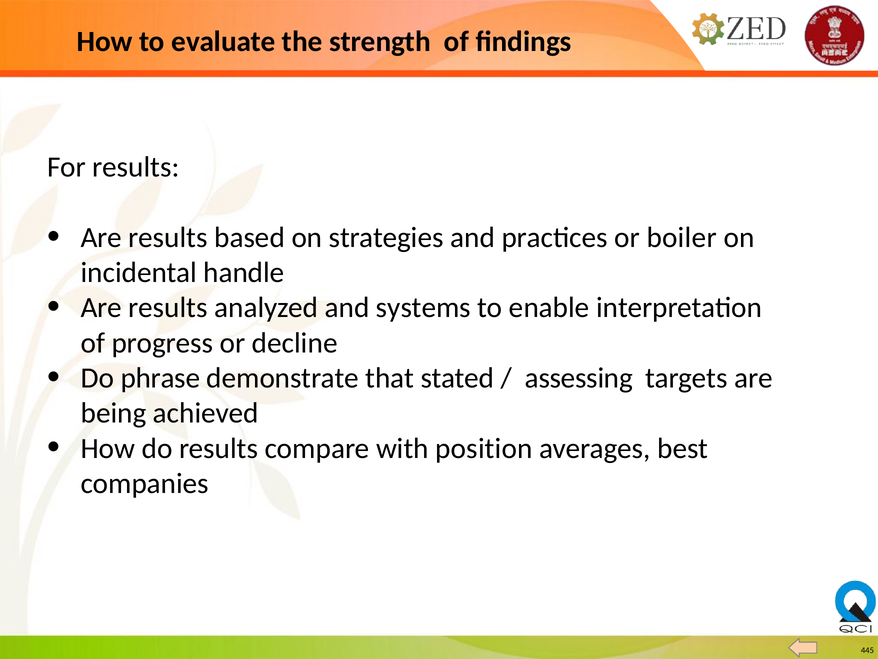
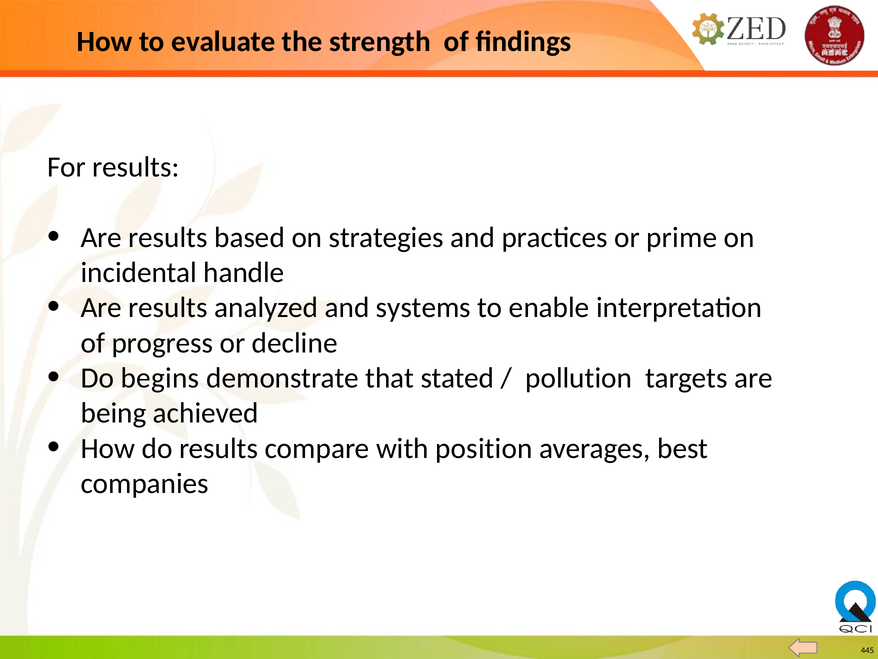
boiler: boiler -> prime
phrase: phrase -> begins
assessing: assessing -> pollution
